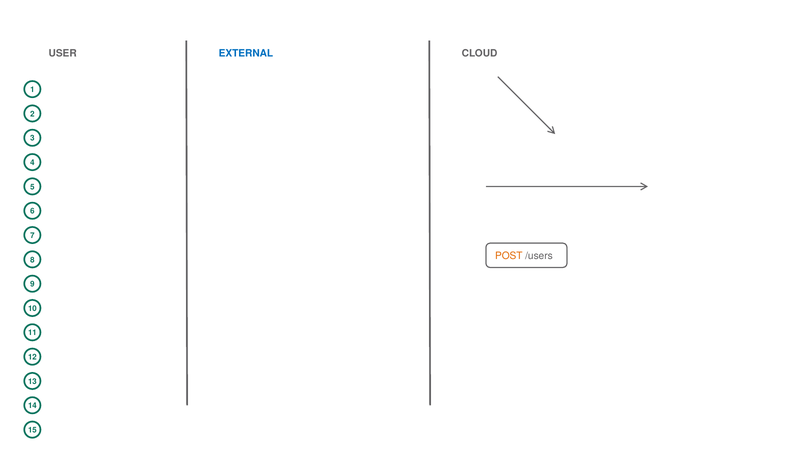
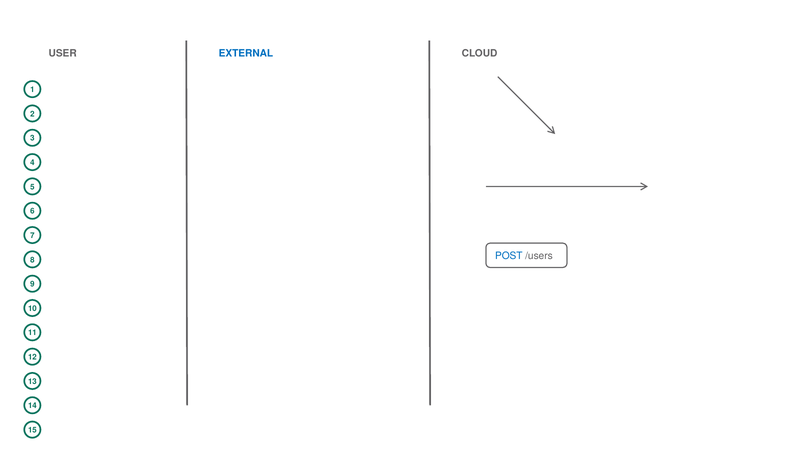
POST colour: orange -> blue
